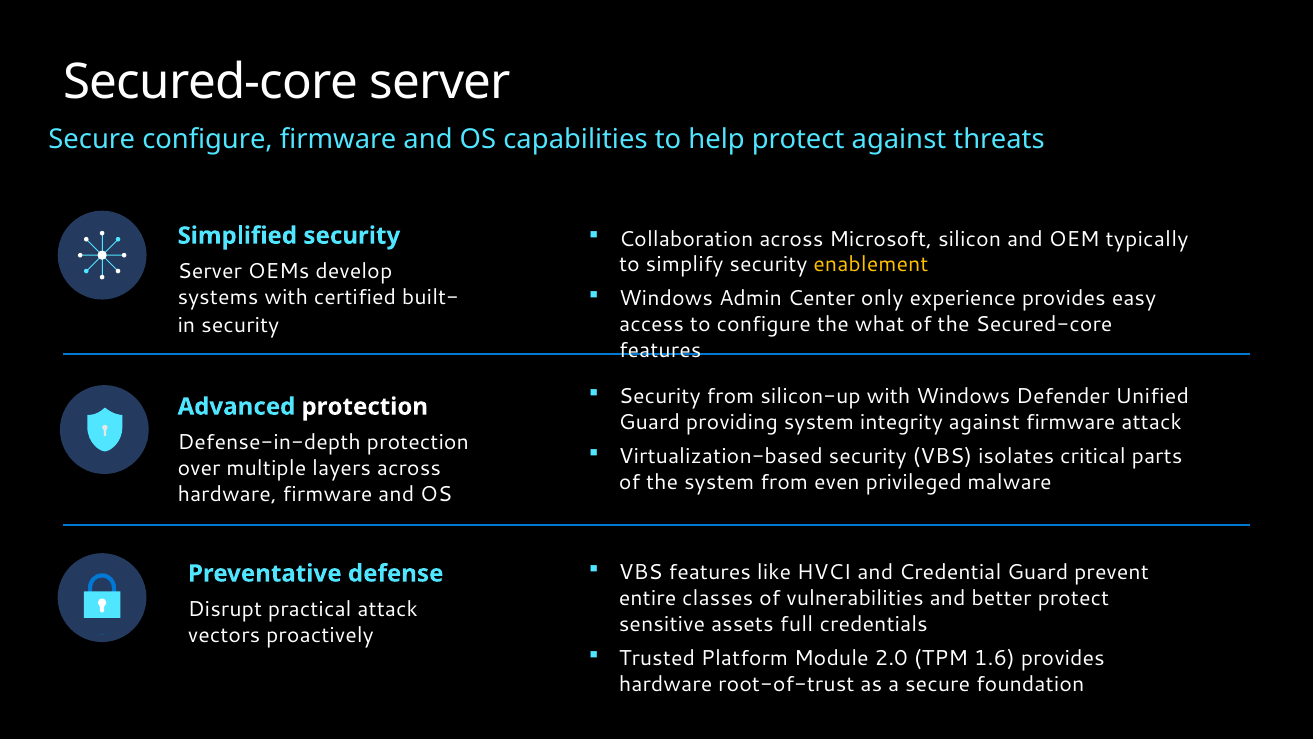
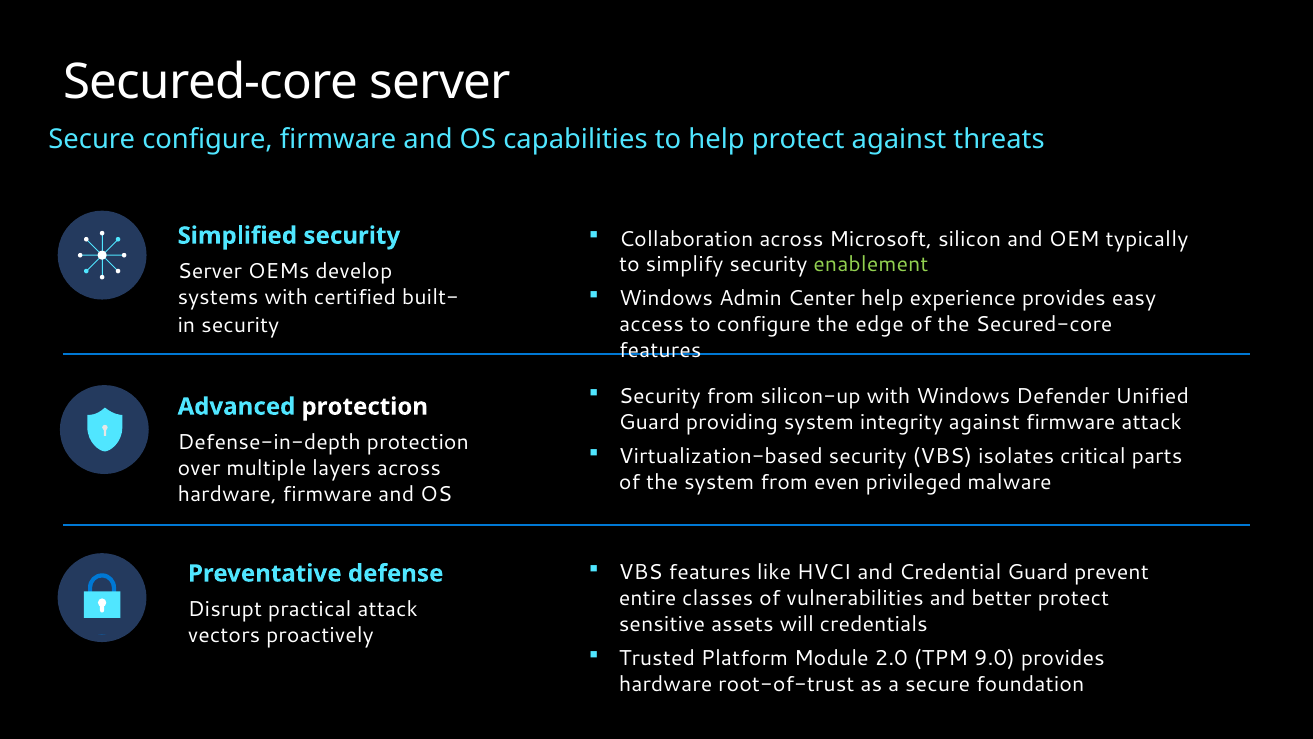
enablement colour: yellow -> light green
Center only: only -> help
what: what -> edge
full: full -> will
1.6: 1.6 -> 9.0
